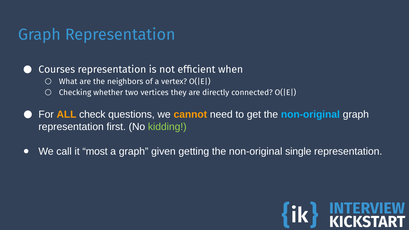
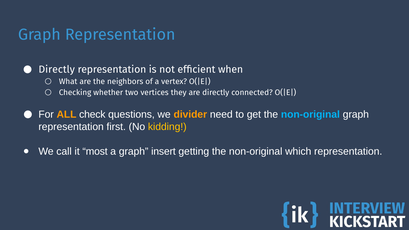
Courses at (57, 69): Courses -> Directly
cannot: cannot -> divider
kidding colour: light green -> yellow
given: given -> insert
single: single -> which
